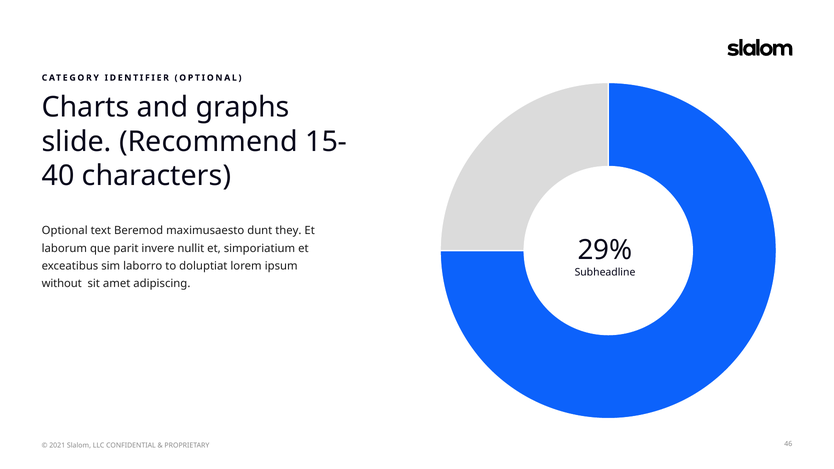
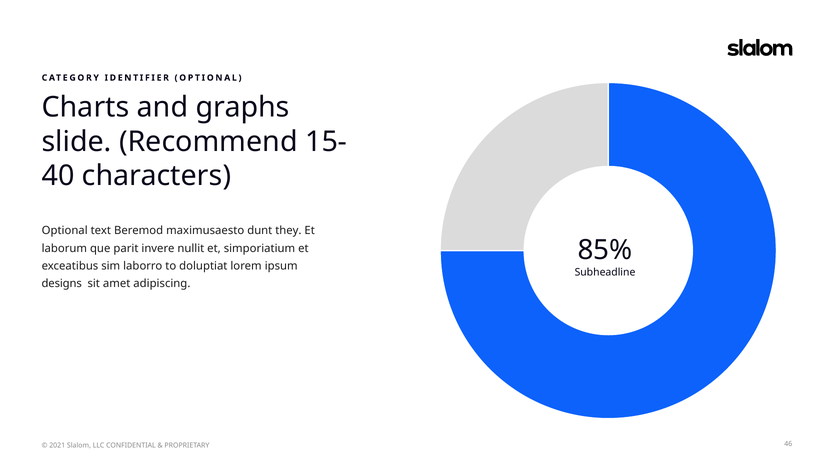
29%: 29% -> 85%
without: without -> designs
